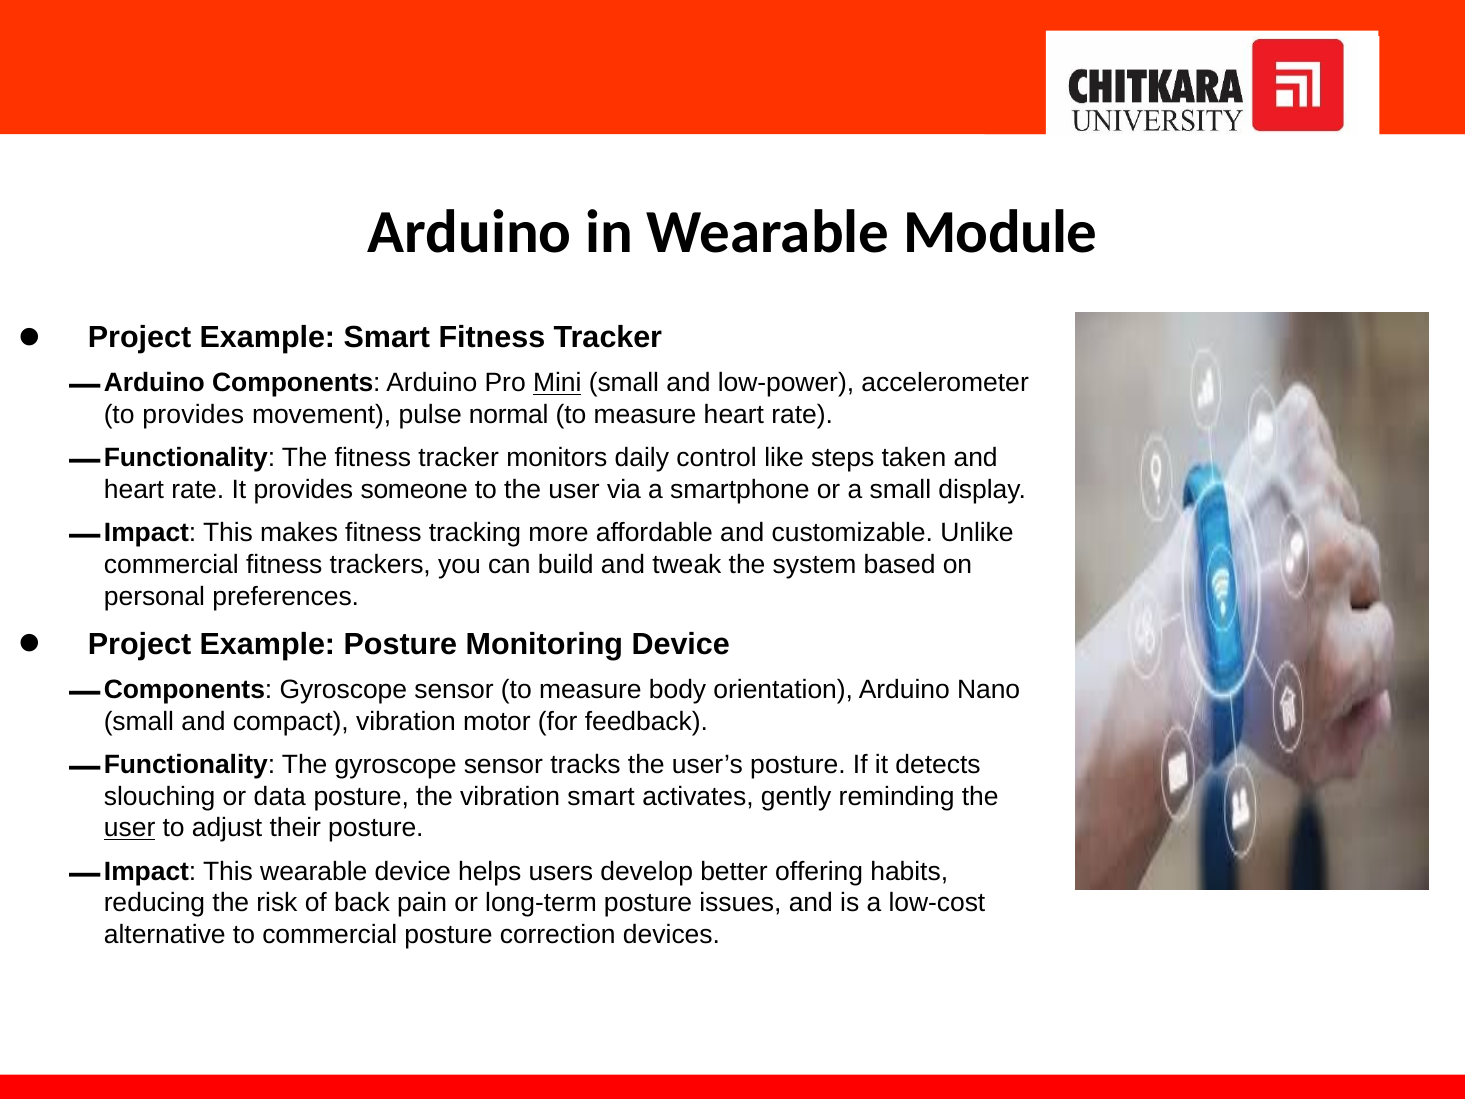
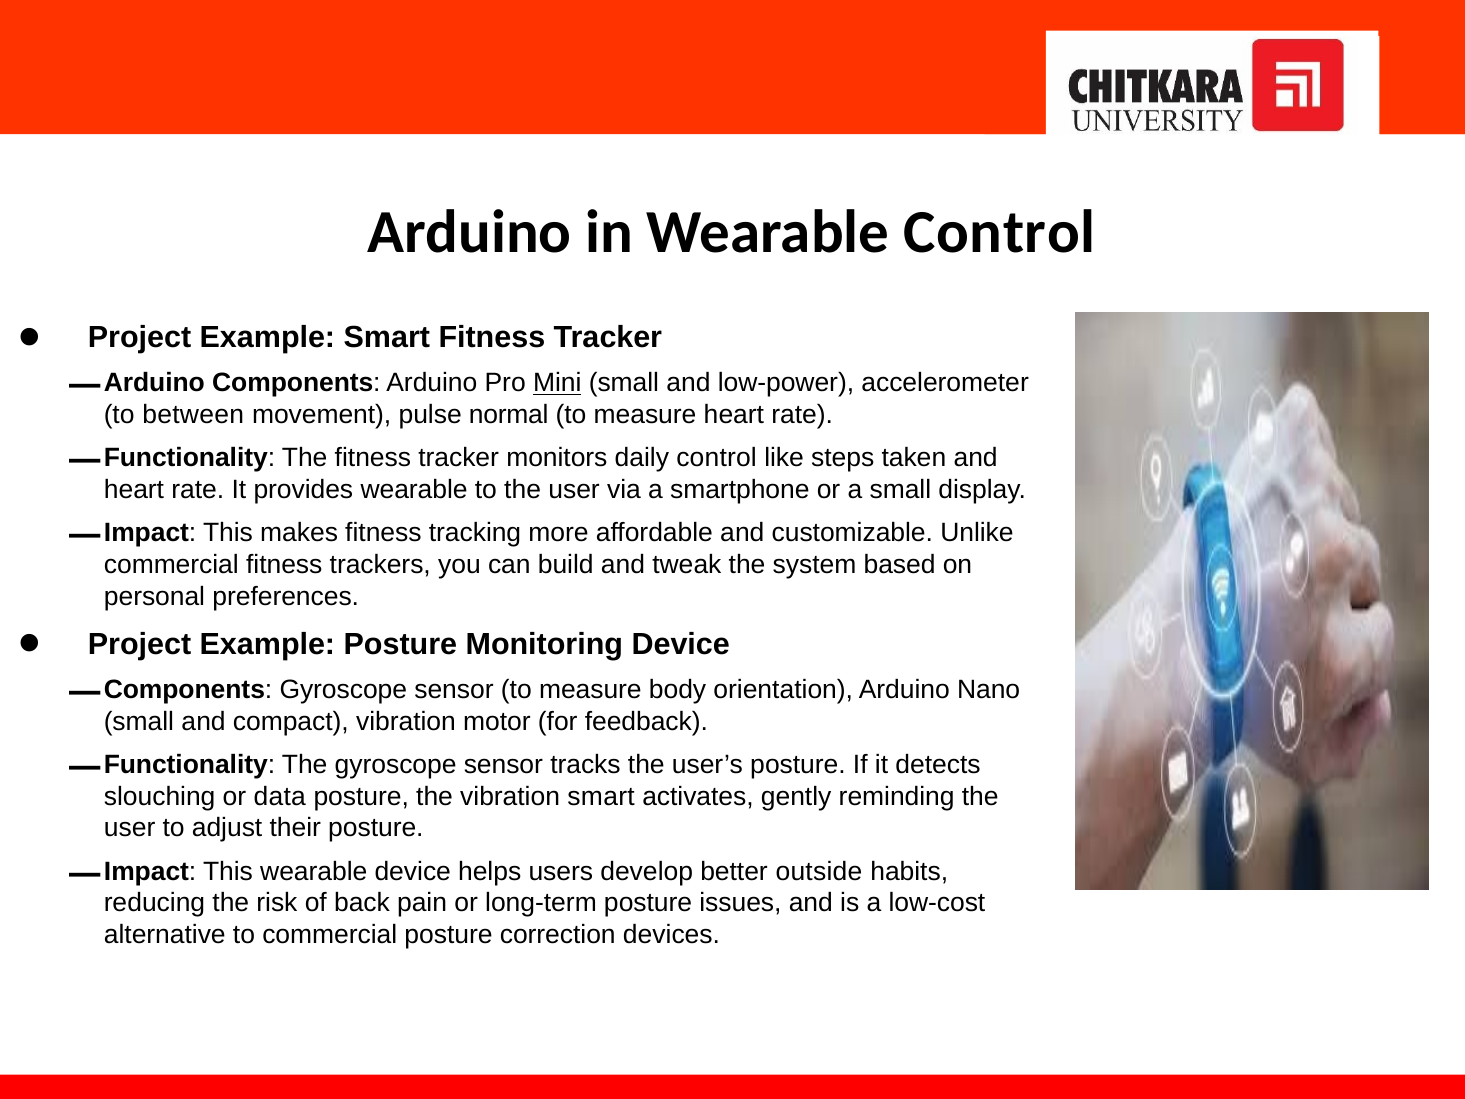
Wearable Module: Module -> Control
to provides: provides -> between
provides someone: someone -> wearable
user at (130, 828) underline: present -> none
offering: offering -> outside
